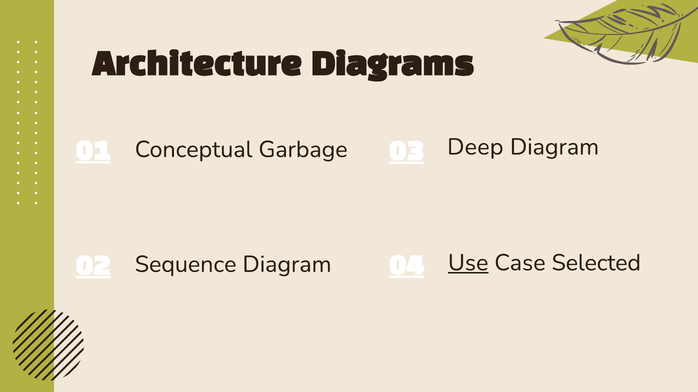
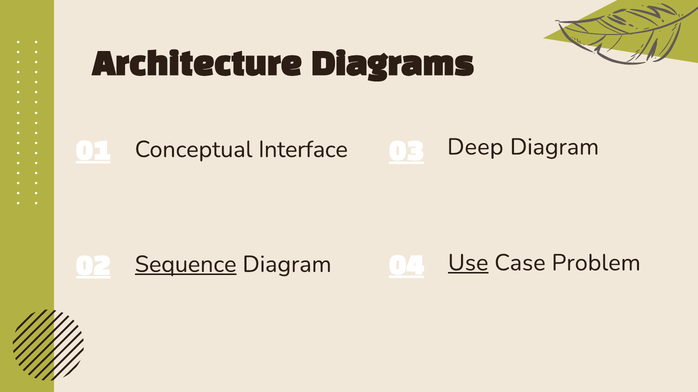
Garbage: Garbage -> Interface
Selected: Selected -> Problem
Sequence underline: none -> present
